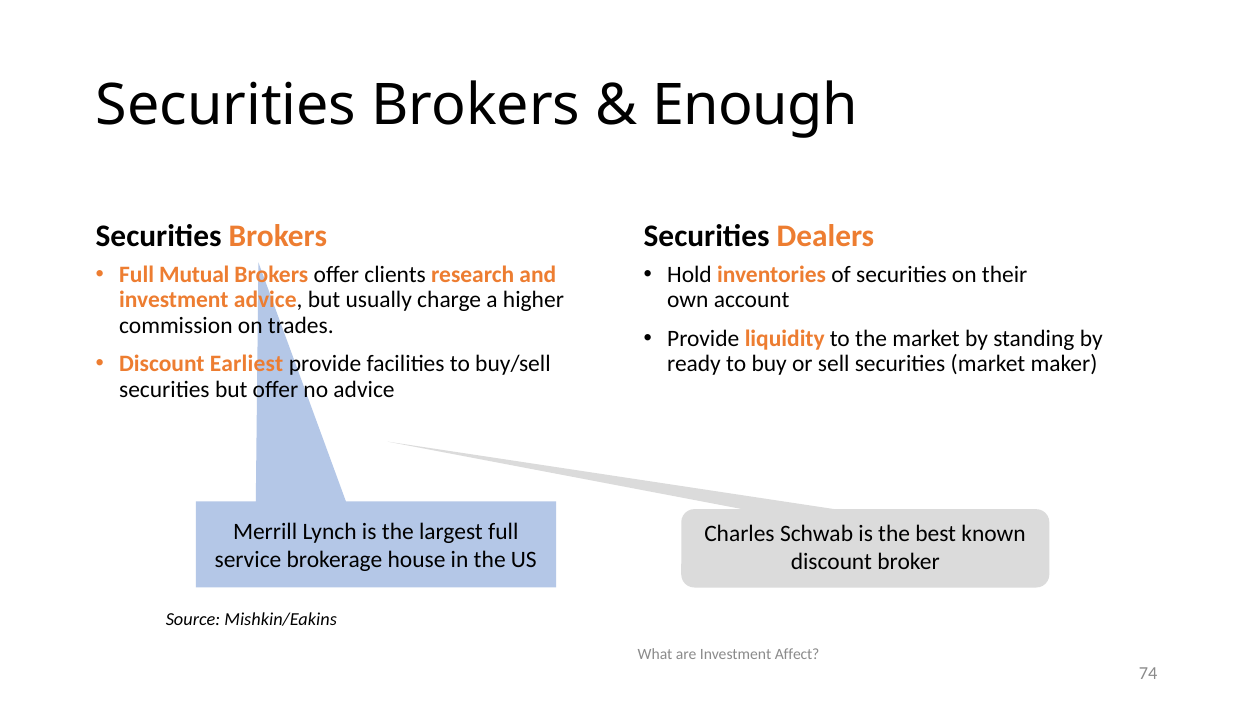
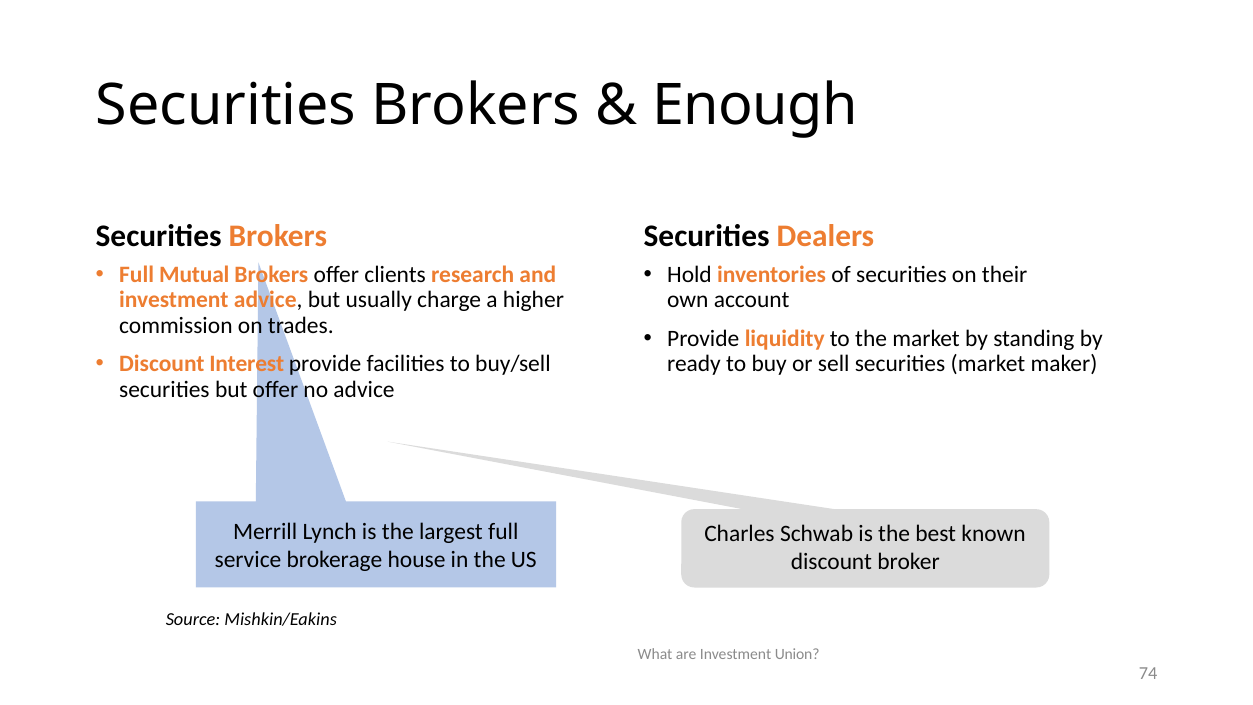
Earliest: Earliest -> Interest
Affect: Affect -> Union
